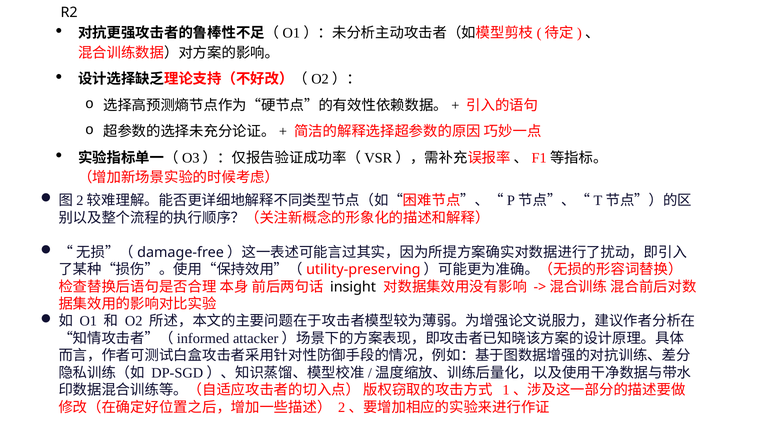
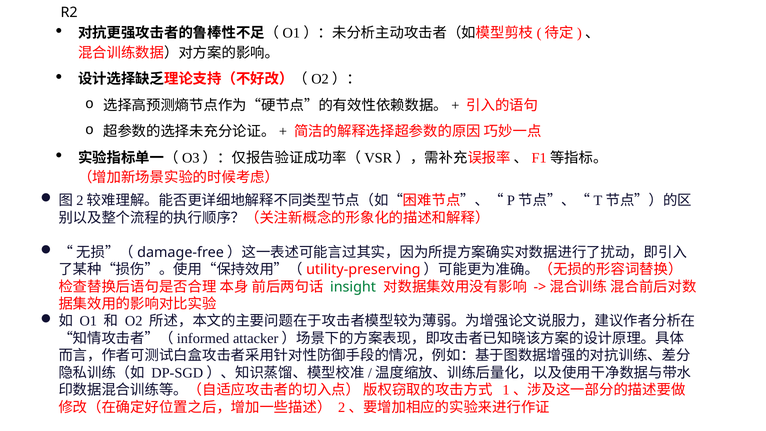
insight colour: black -> green
